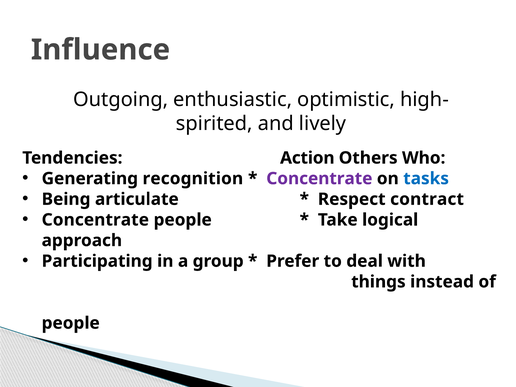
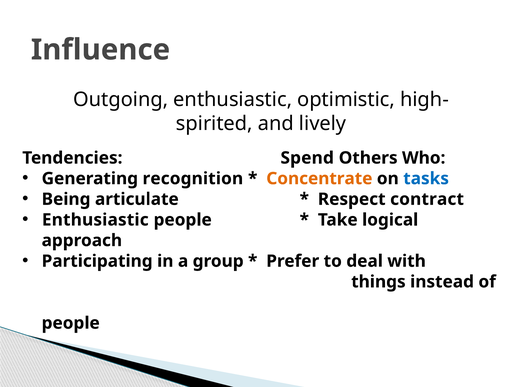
Action: Action -> Spend
Concentrate at (319, 179) colour: purple -> orange
Concentrate at (95, 220): Concentrate -> Enthusiastic
